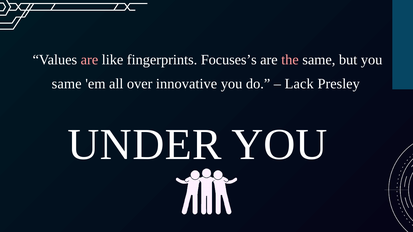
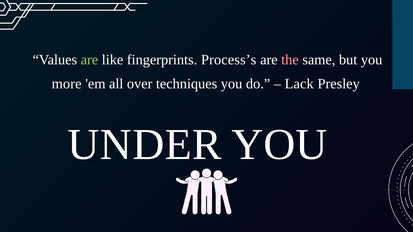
are at (89, 60) colour: pink -> light green
Focuses’s: Focuses’s -> Process’s
same at (67, 84): same -> more
innovative: innovative -> techniques
